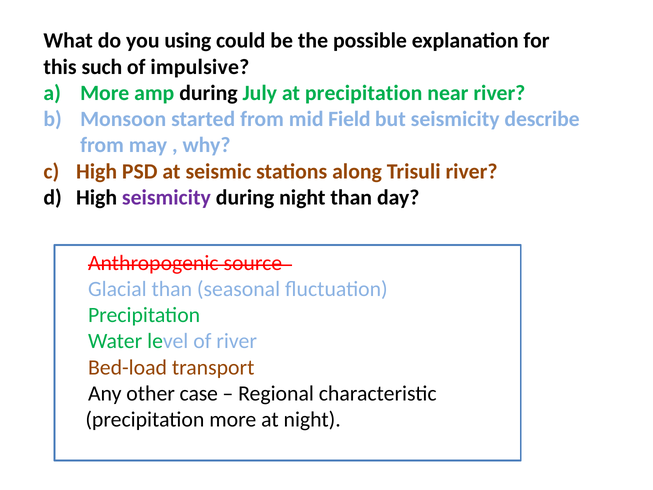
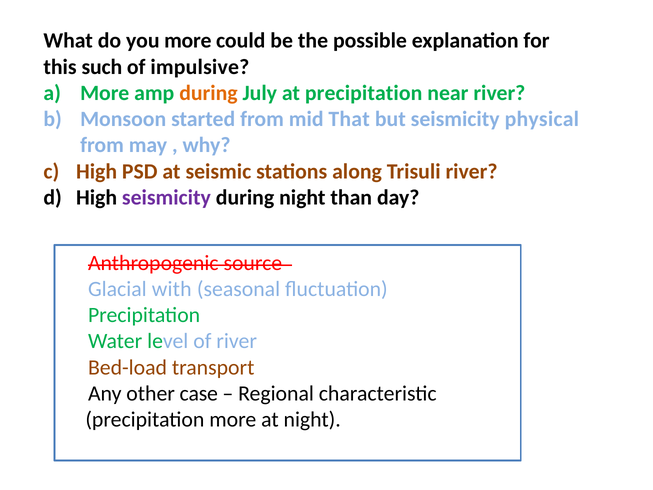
you using: using -> more
during at (208, 93) colour: black -> orange
Field: Field -> That
describe: describe -> physical
than at (172, 289): than -> with
